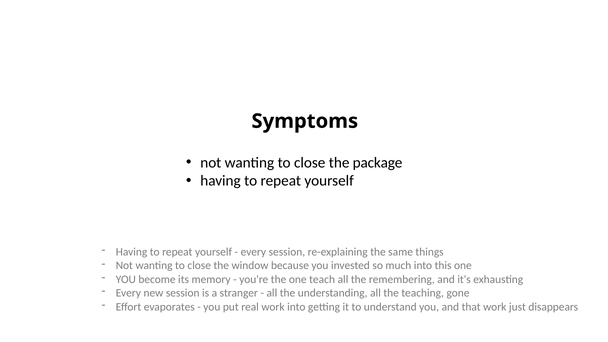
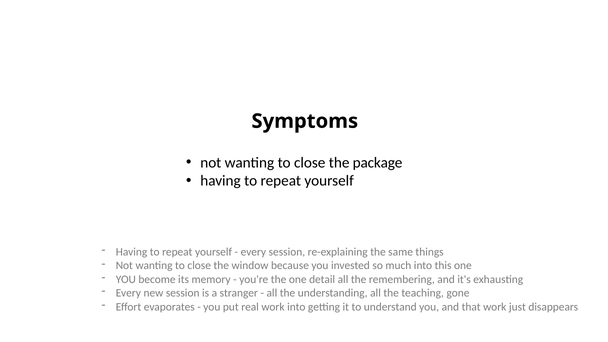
teach: teach -> detail
